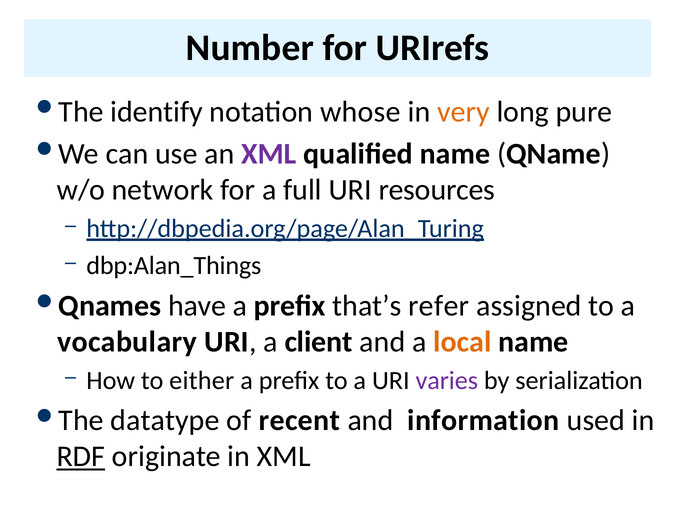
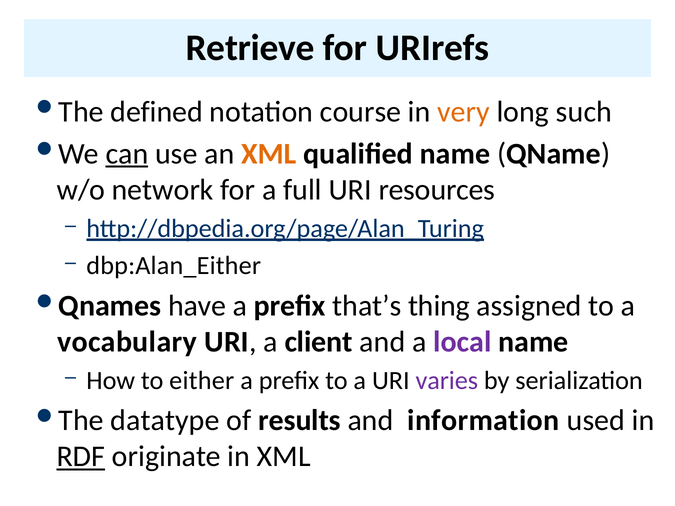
Number: Number -> Retrieve
identify: identify -> defined
whose: whose -> course
pure: pure -> such
can underline: none -> present
XML at (269, 154) colour: purple -> orange
dbp:Alan_Things: dbp:Alan_Things -> dbp:Alan_Either
refer: refer -> thing
local colour: orange -> purple
recent: recent -> results
